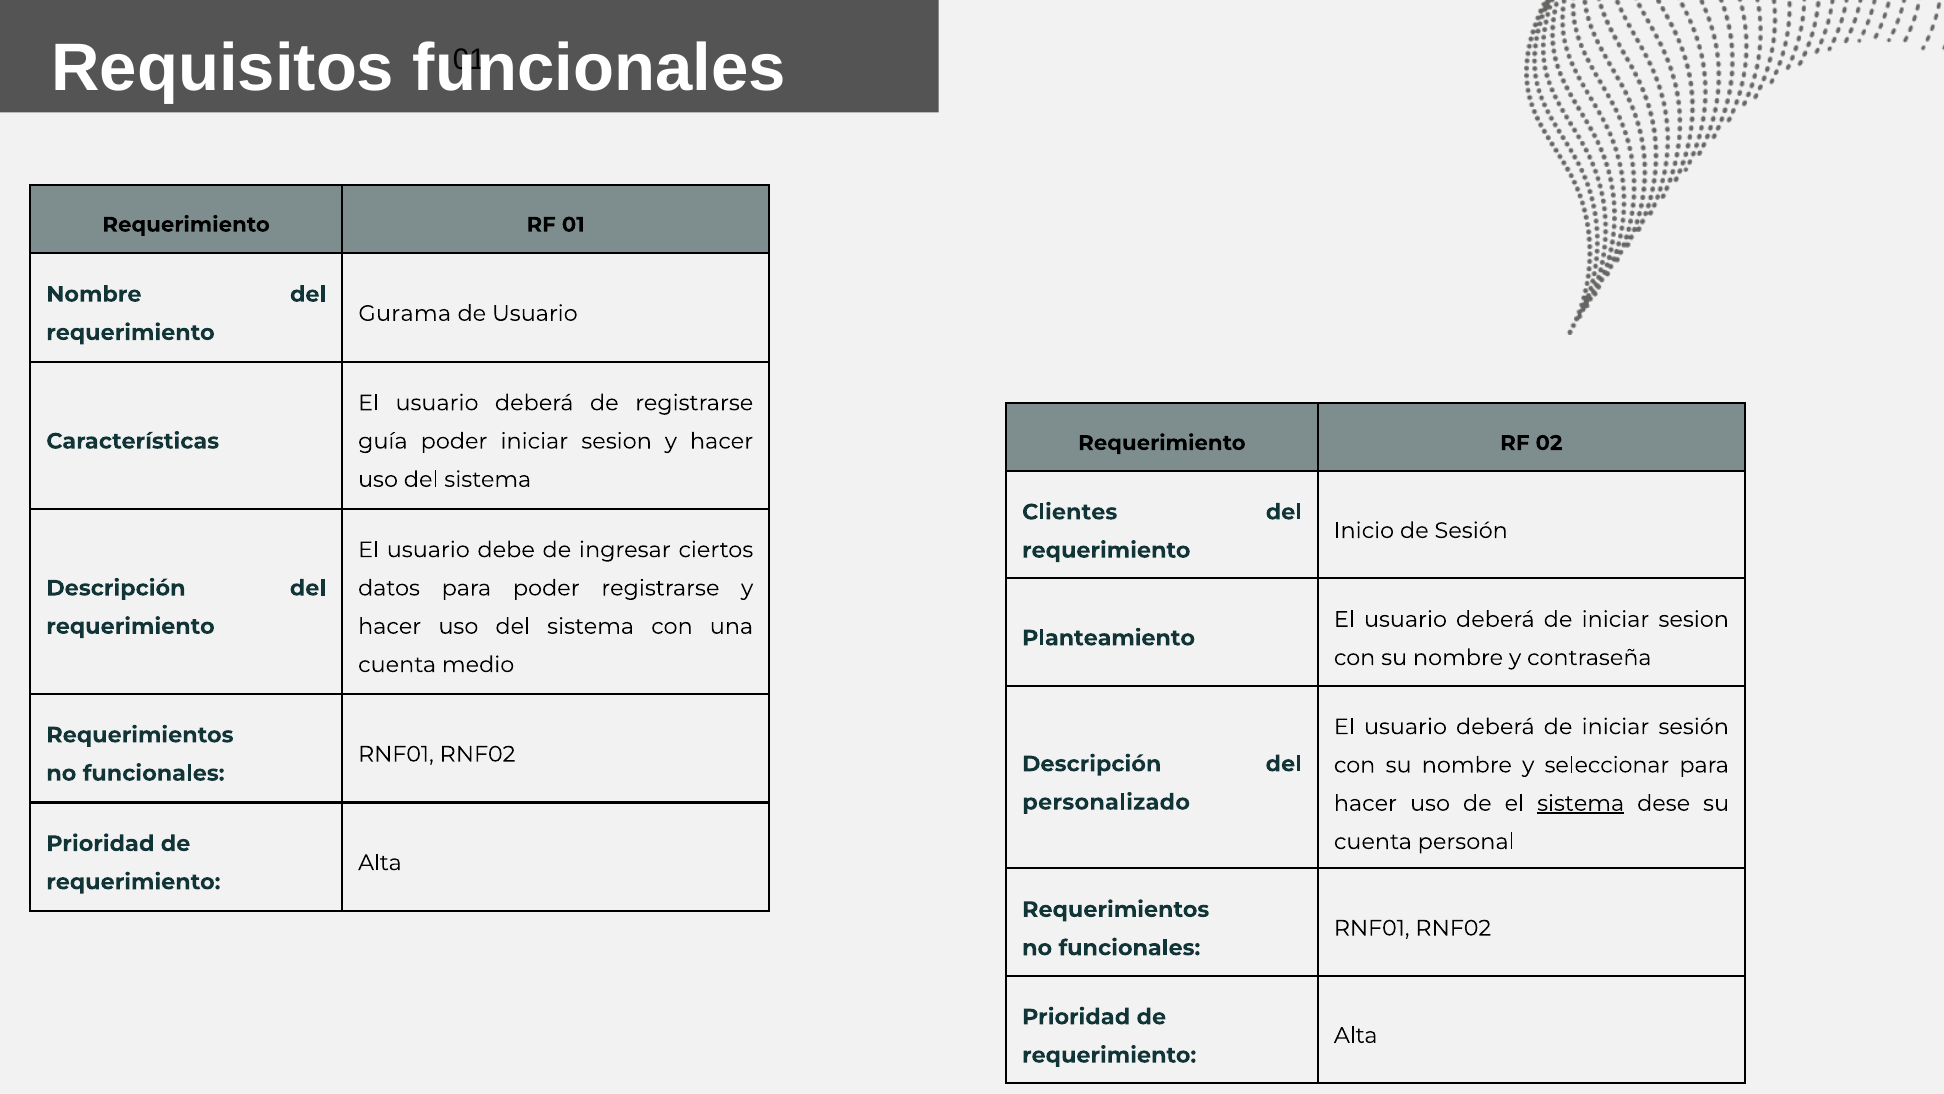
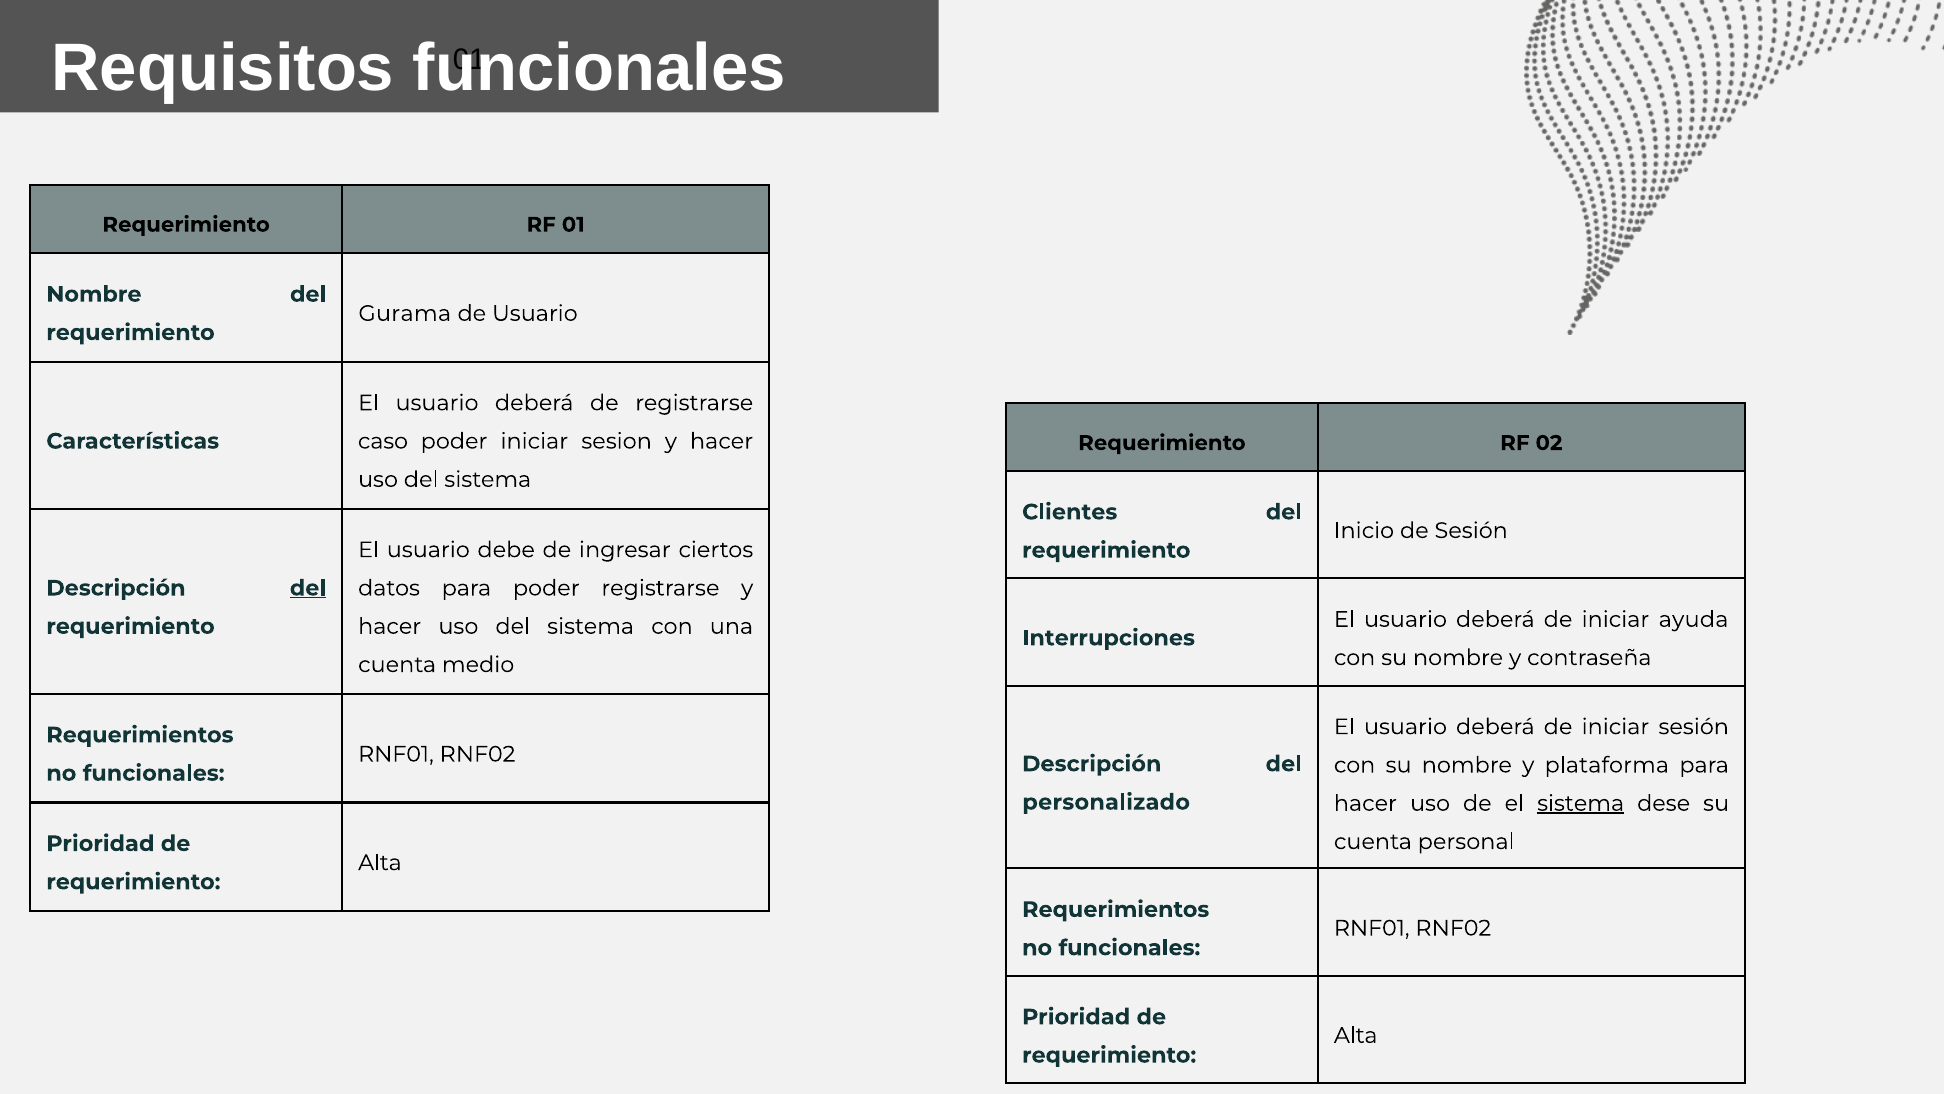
guía: guía -> caso
del at (308, 588) underline: none -> present
de iniciar sesion: sesion -> ayuda
Planteamiento: Planteamiento -> Interrupciones
seleccionar: seleccionar -> plataforma
